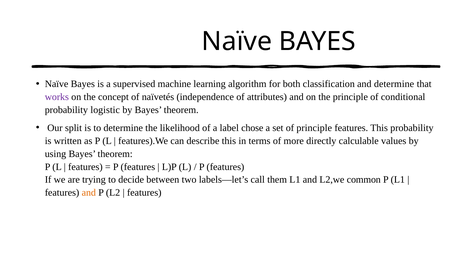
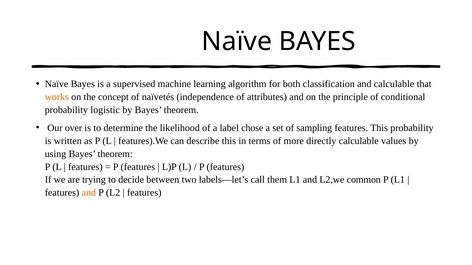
and determine: determine -> calculable
works colour: purple -> orange
split: split -> over
of principle: principle -> sampling
